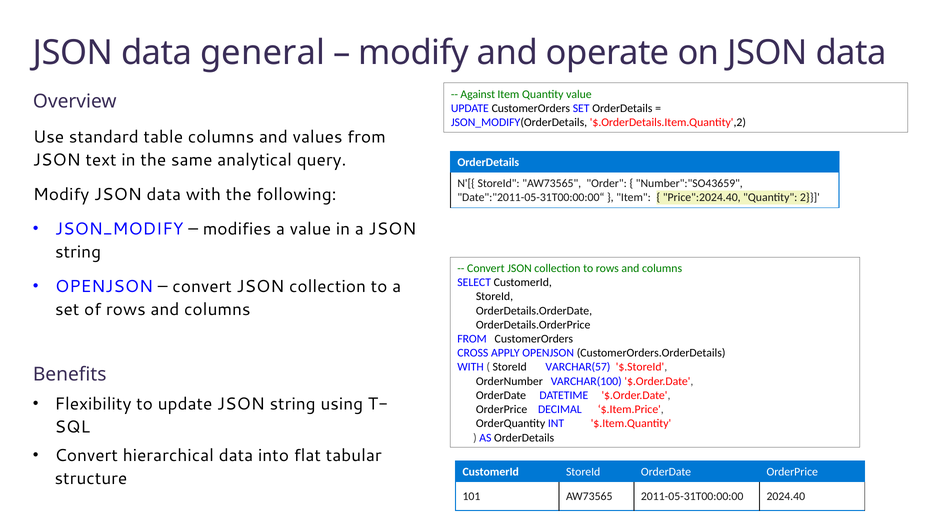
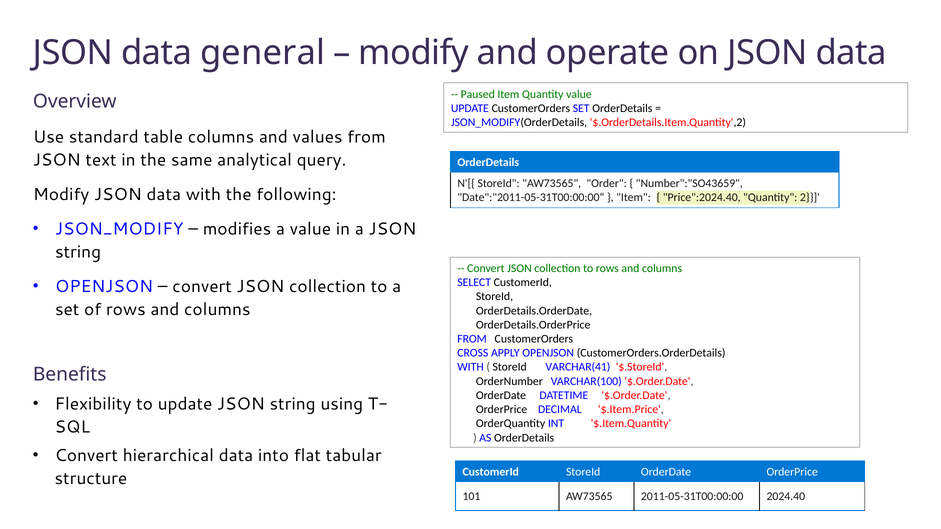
Against: Against -> Paused
VARCHAR(57: VARCHAR(57 -> VARCHAR(41
